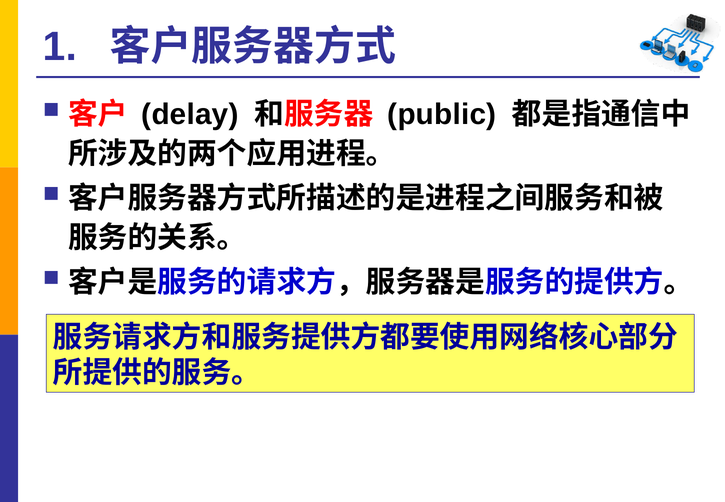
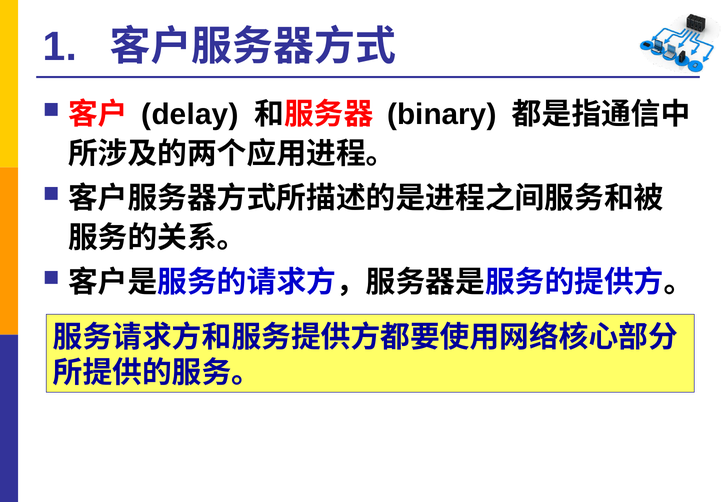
public: public -> binary
